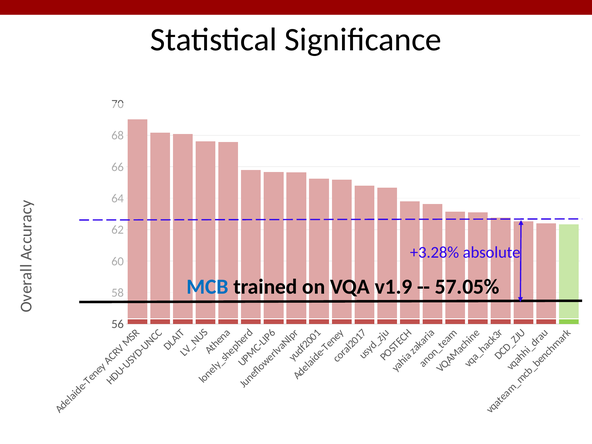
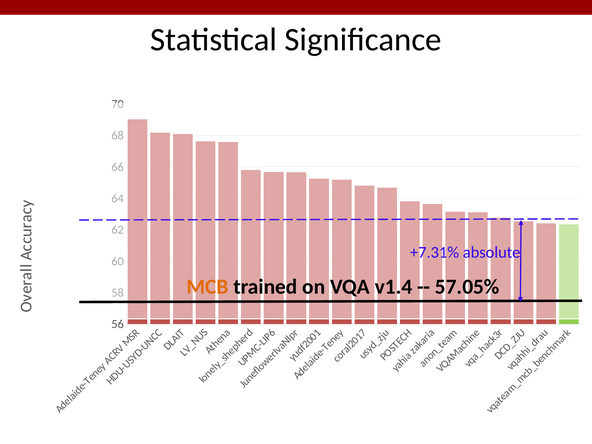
+3.28%: +3.28% -> +7.31%
MCB colour: blue -> orange
v1.9: v1.9 -> v1.4
